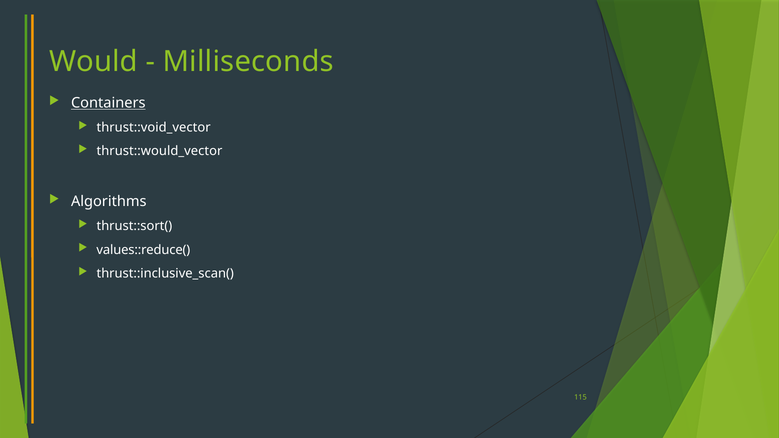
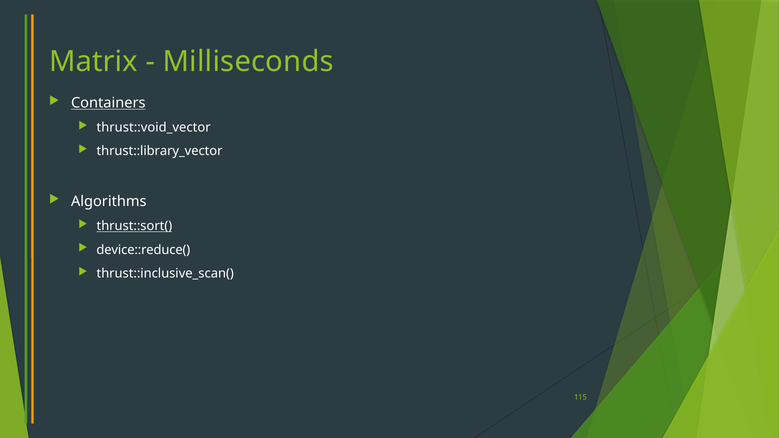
Would: Would -> Matrix
thrust::would_vector: thrust::would_vector -> thrust::library_vector
thrust::sort( underline: none -> present
values::reduce(: values::reduce( -> device::reduce(
